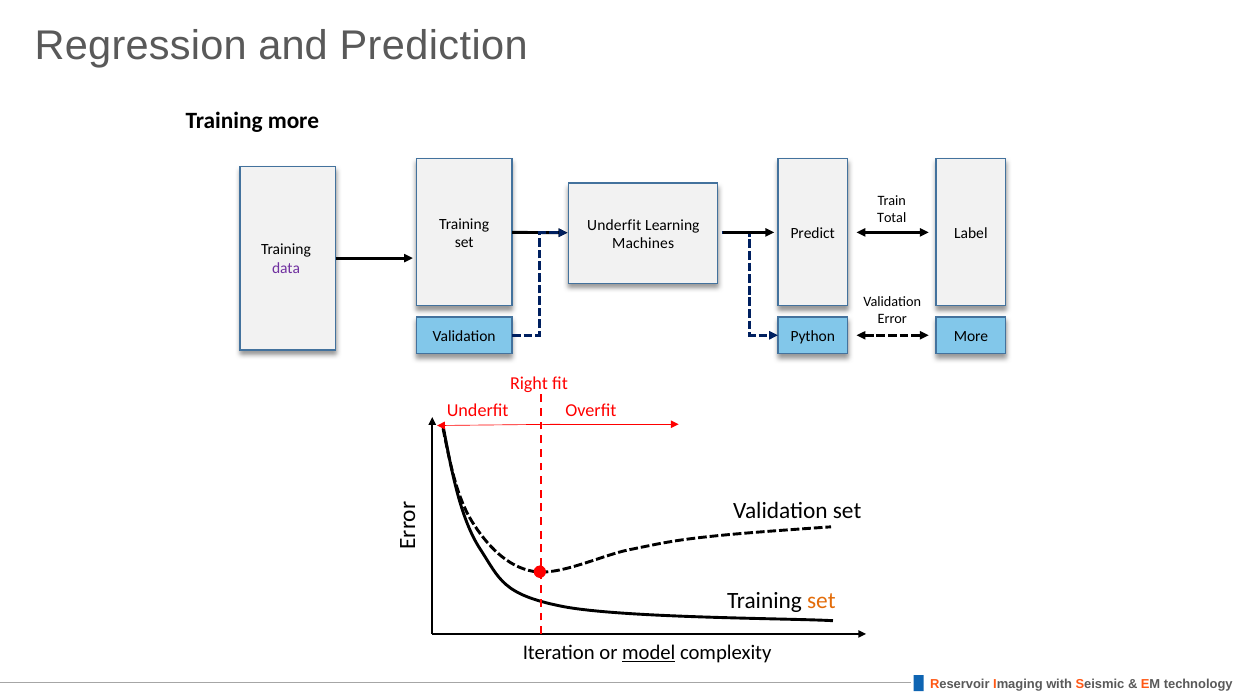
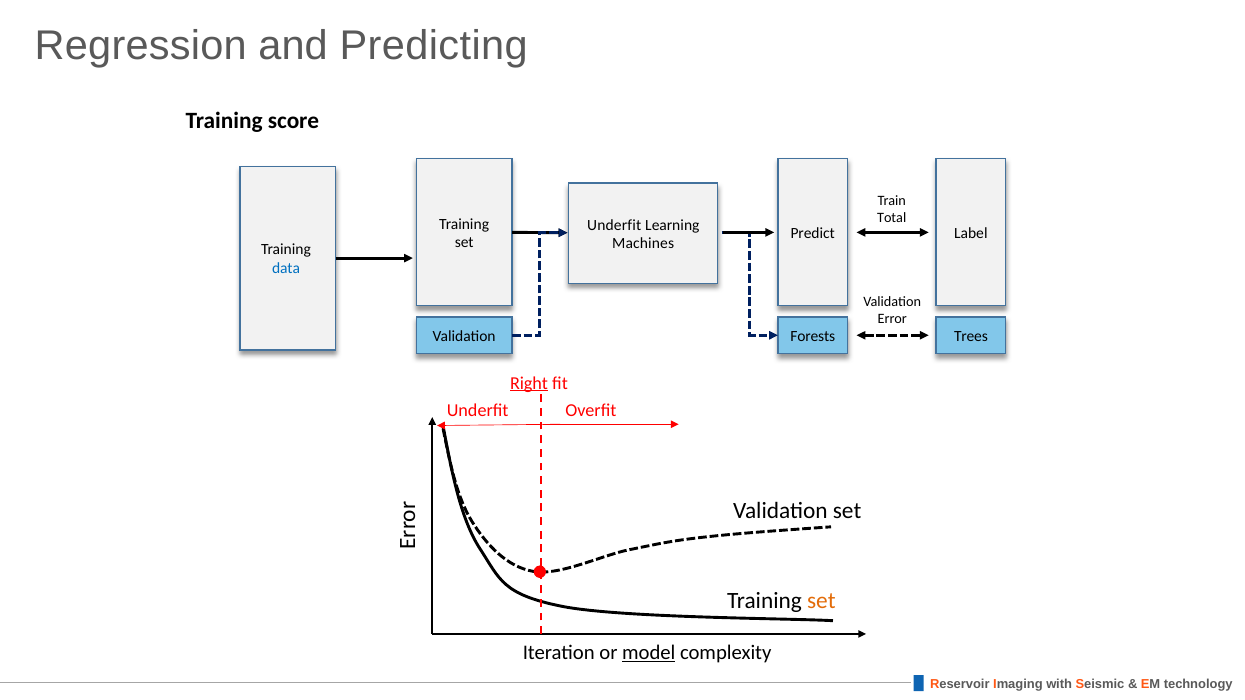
Prediction: Prediction -> Predicting
Training more: more -> score
data colour: purple -> blue
Python: Python -> Forests
More at (971, 336): More -> Trees
Right underline: none -> present
